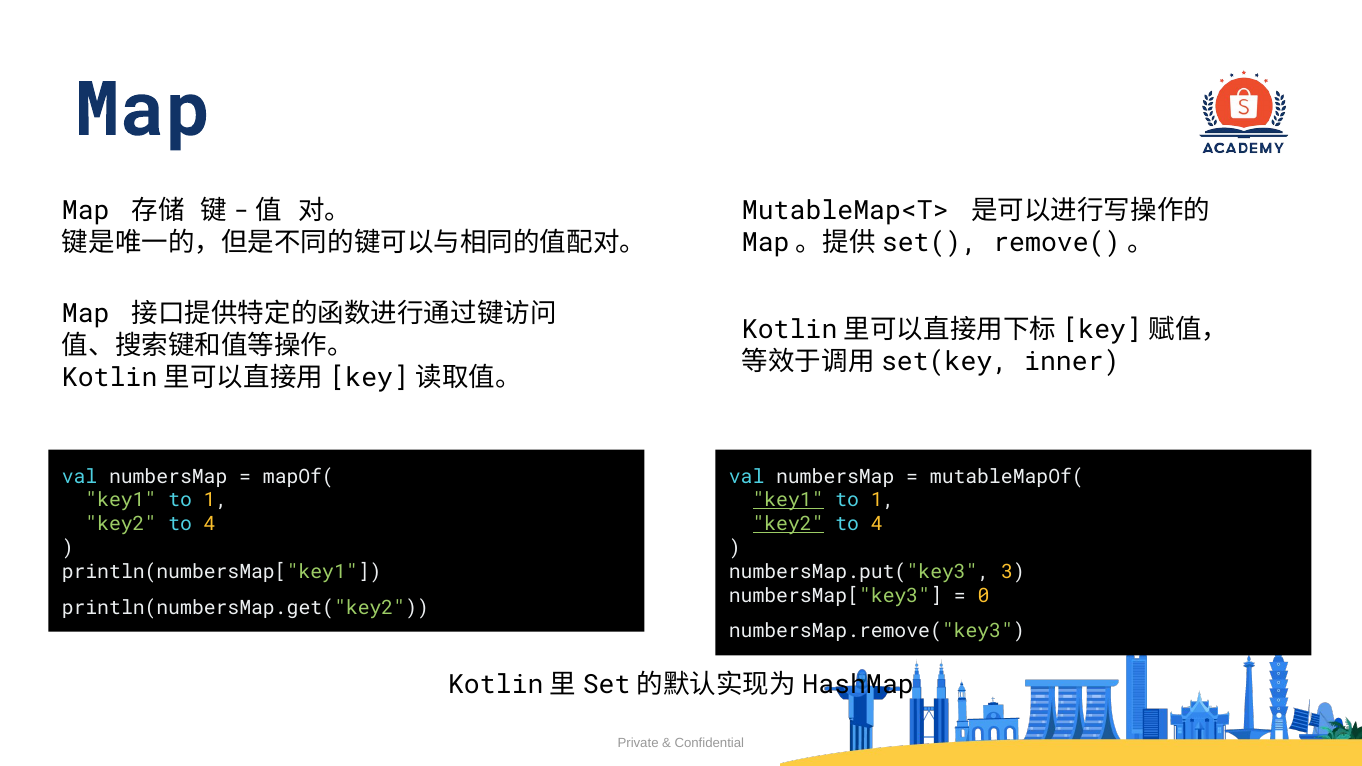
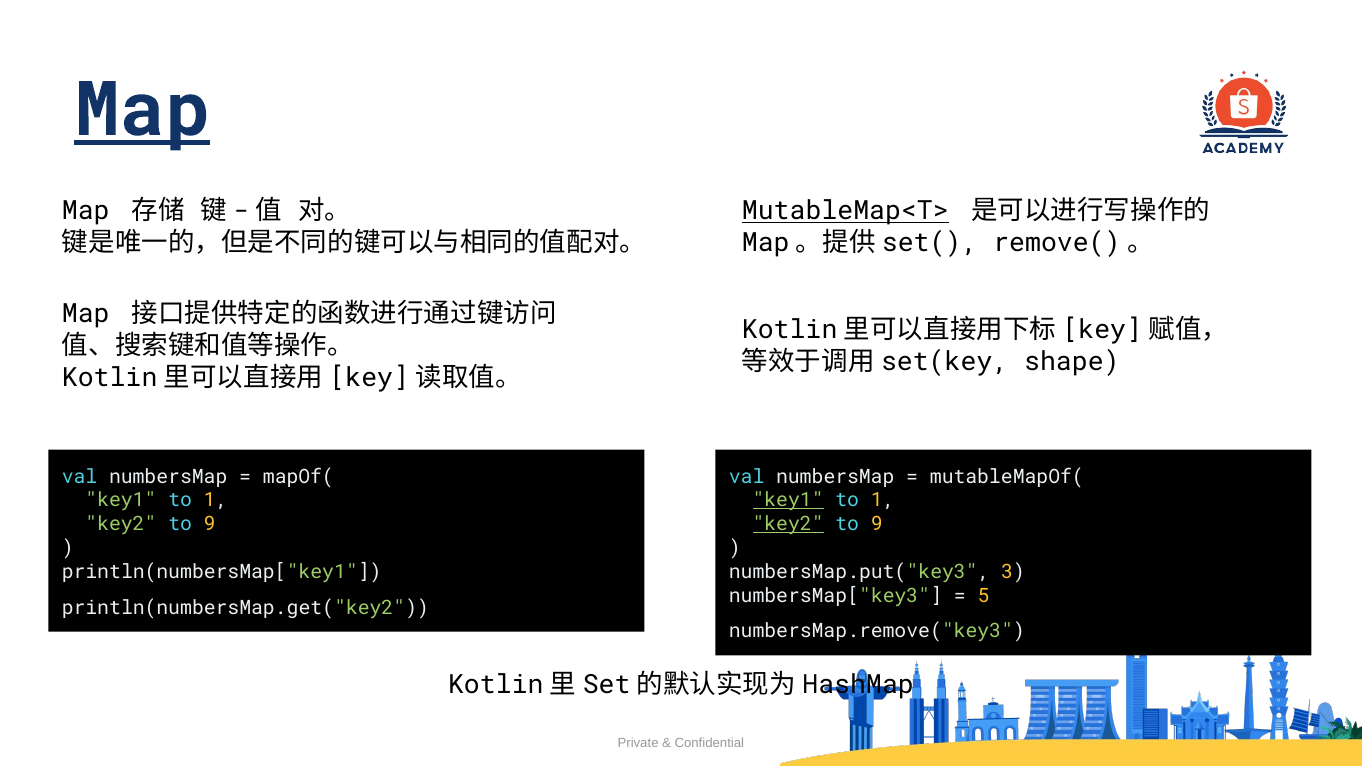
Map at (142, 110) underline: none -> present
MutableMap<T> underline: none -> present
inner: inner -> shape
4 at (210, 524): 4 -> 9
4 at (877, 524): 4 -> 9
0: 0 -> 5
